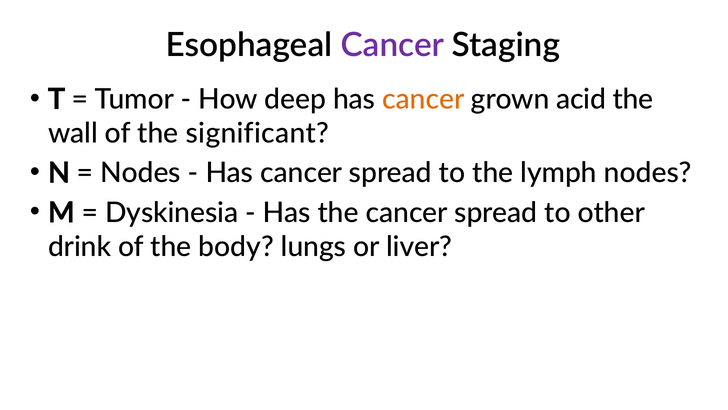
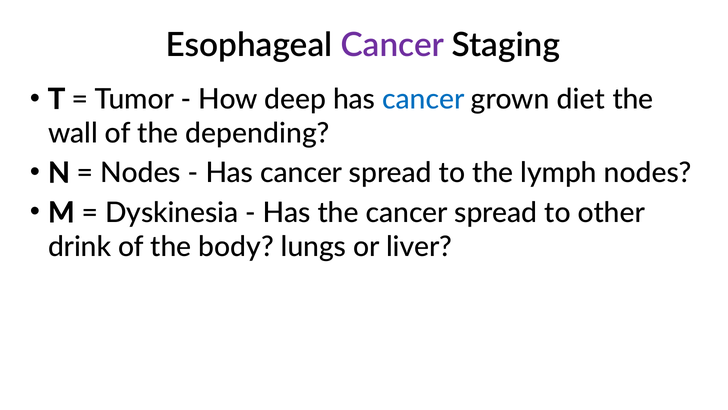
cancer at (423, 99) colour: orange -> blue
acid: acid -> diet
significant: significant -> depending
